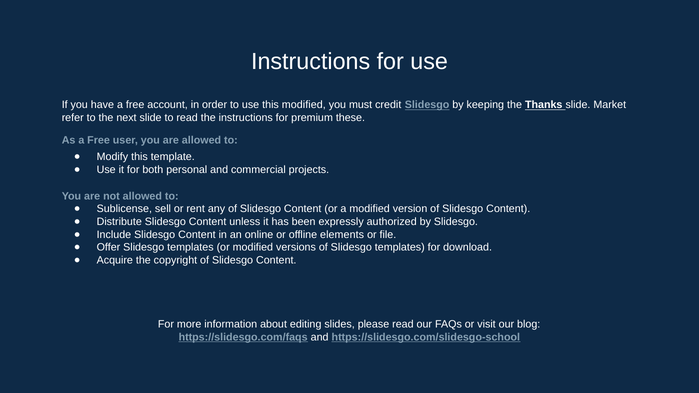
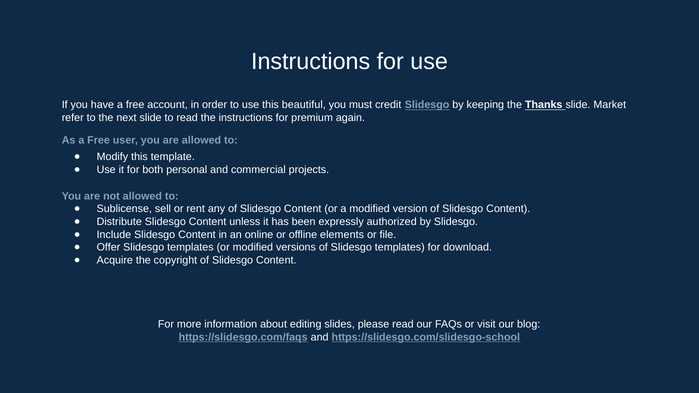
this modified: modified -> beautiful
these: these -> again
